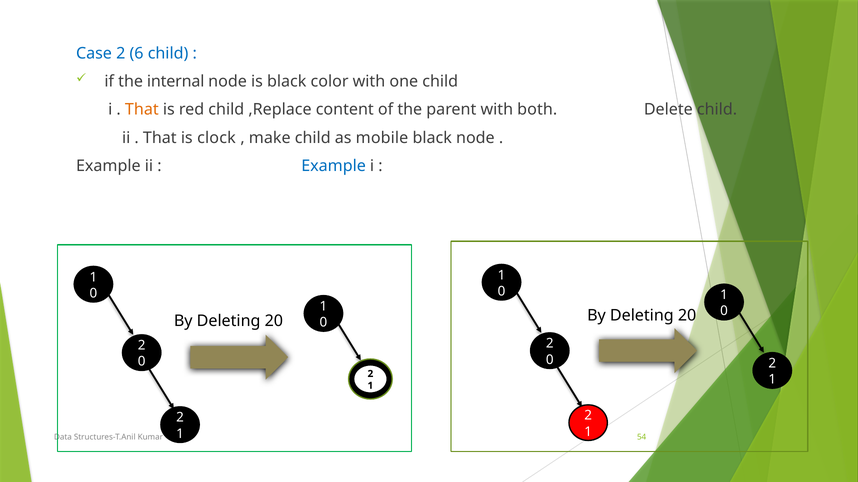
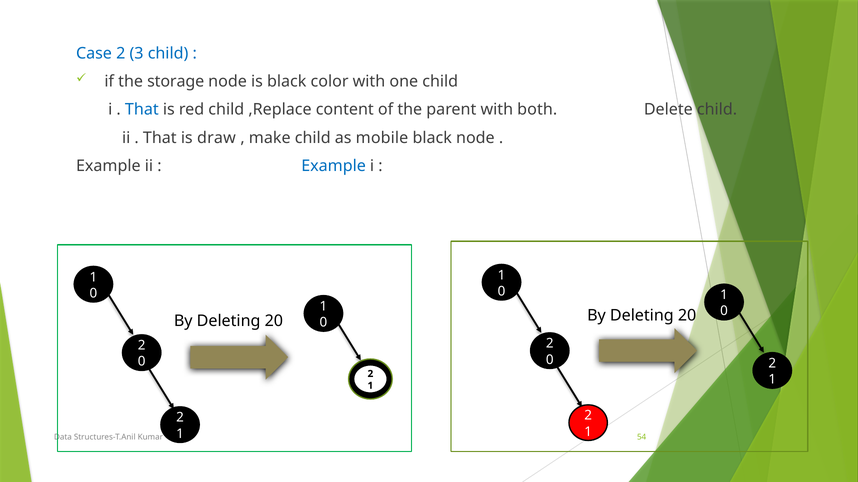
6: 6 -> 3
internal: internal -> storage
That at (142, 110) colour: orange -> blue
clock: clock -> draw
